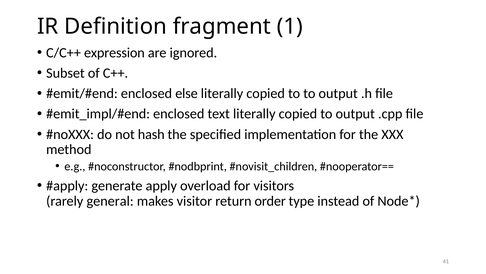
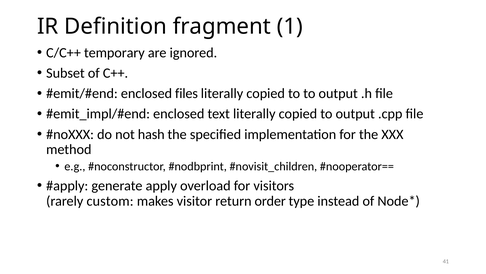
expression: expression -> temporary
else: else -> files
general: general -> custom
